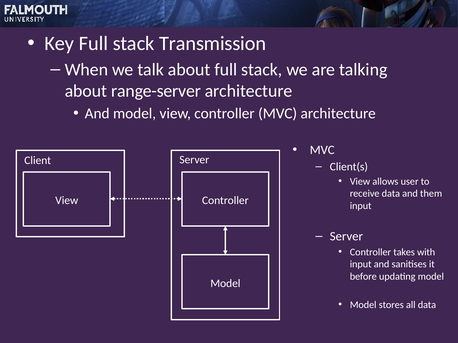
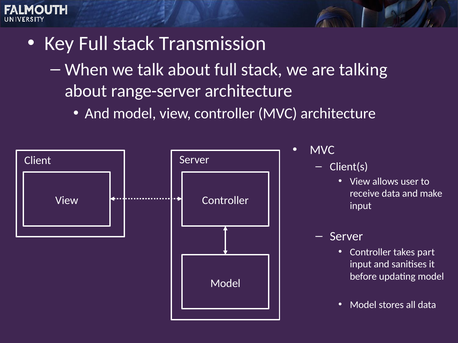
them: them -> make
with: with -> part
